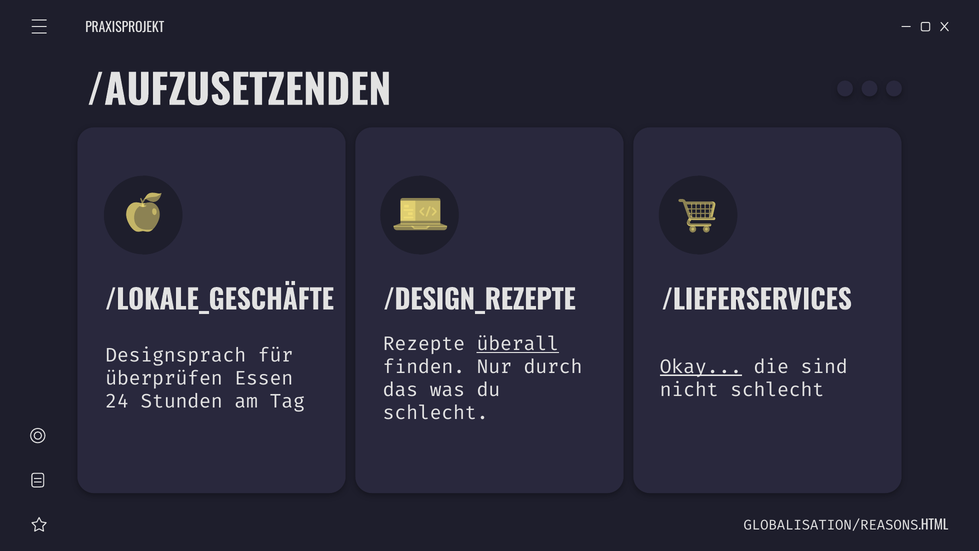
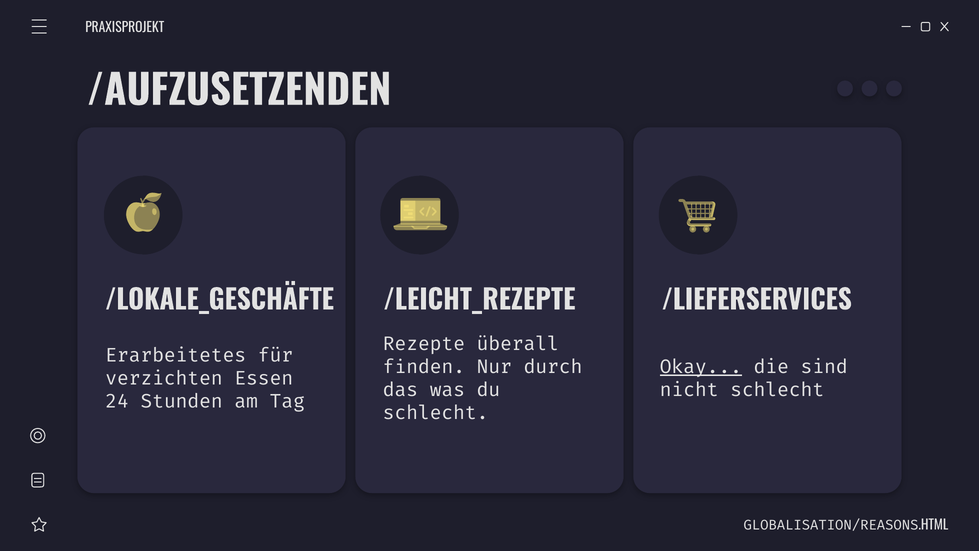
/DESIGN_REZEPTE: /DESIGN_REZEPTE -> /LEICHT_REZEPTE
überall underline: present -> none
Designsprach: Designsprach -> Erarbeitetes
überprüfen: überprüfen -> verzichten
